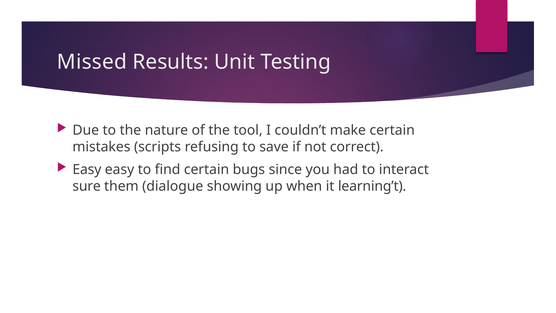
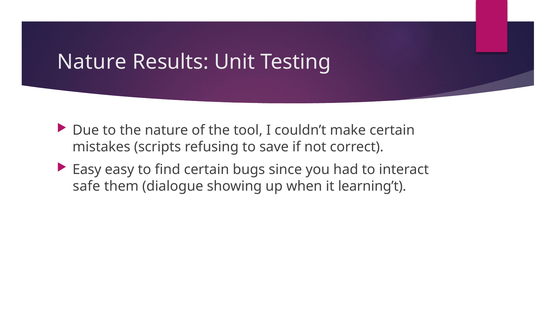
Missed at (92, 62): Missed -> Nature
sure: sure -> safe
